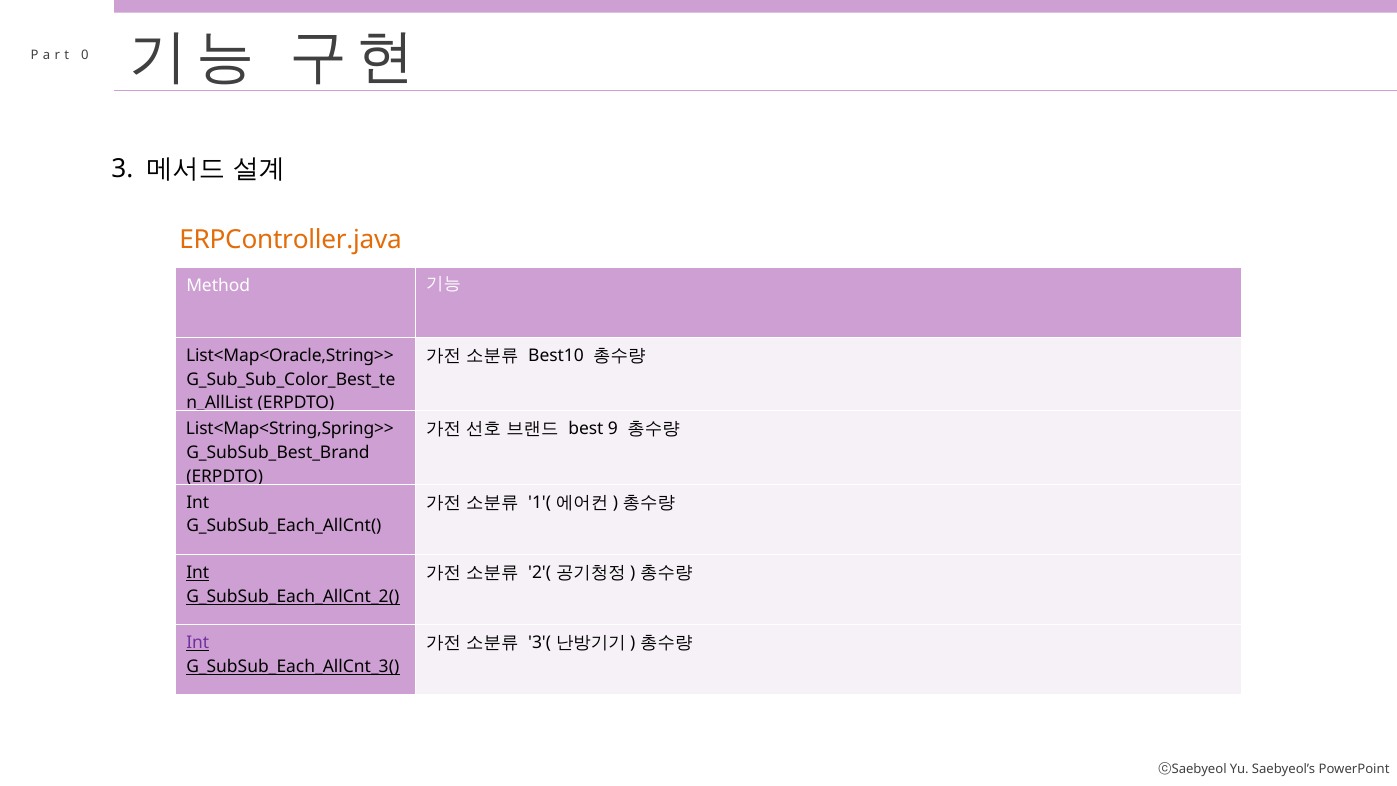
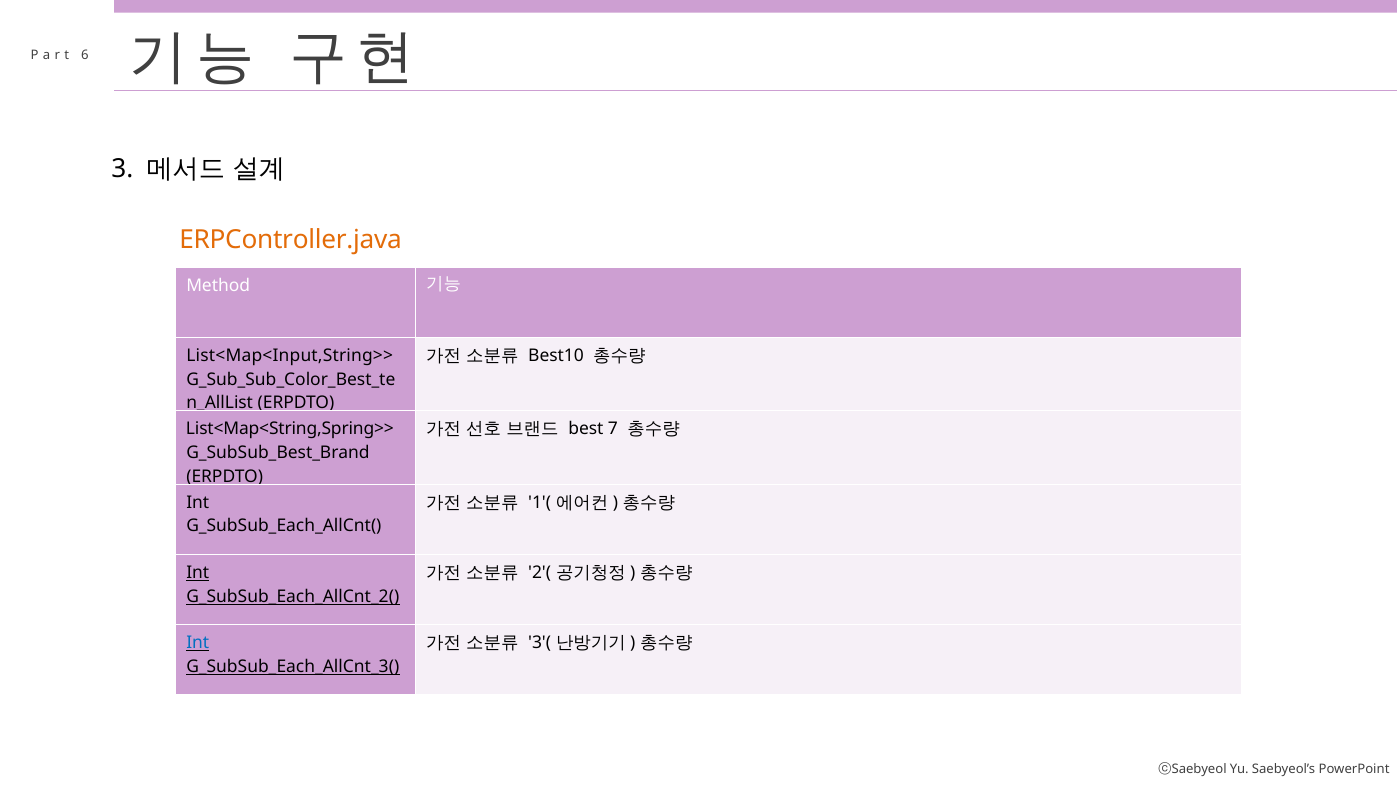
0: 0 -> 6
List<Map<Oracle,String>>: List<Map<Oracle,String>> -> List<Map<Input,String>>
9: 9 -> 7
Int at (198, 642) colour: purple -> blue
